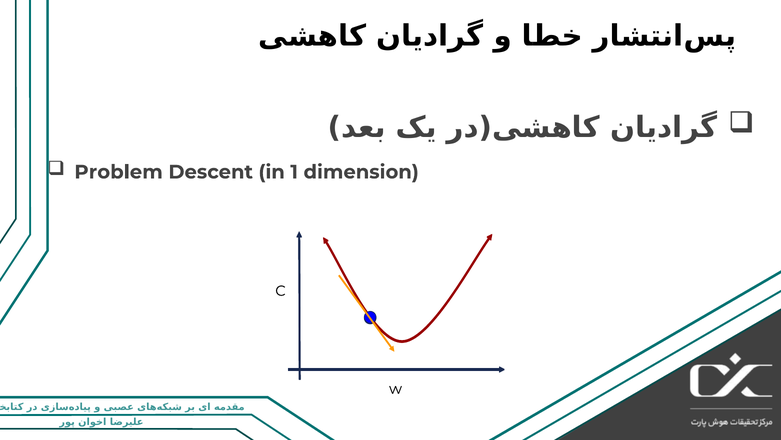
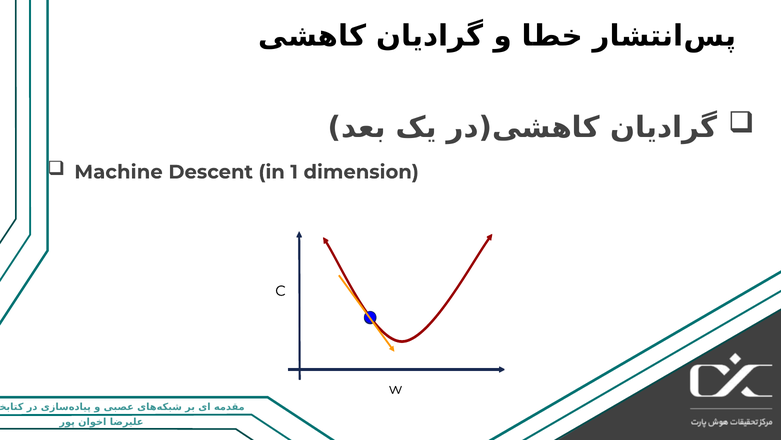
Problem: Problem -> Machine
